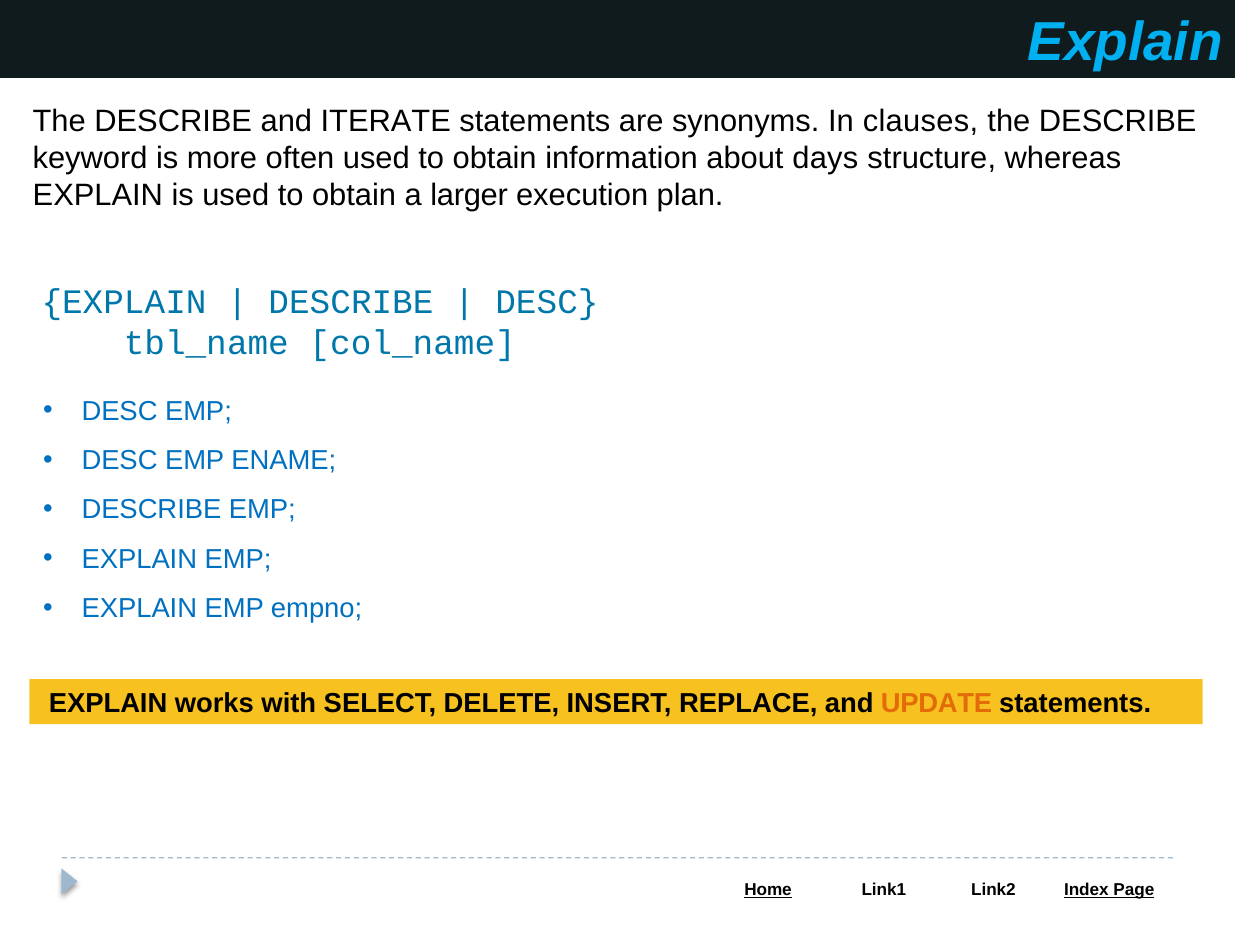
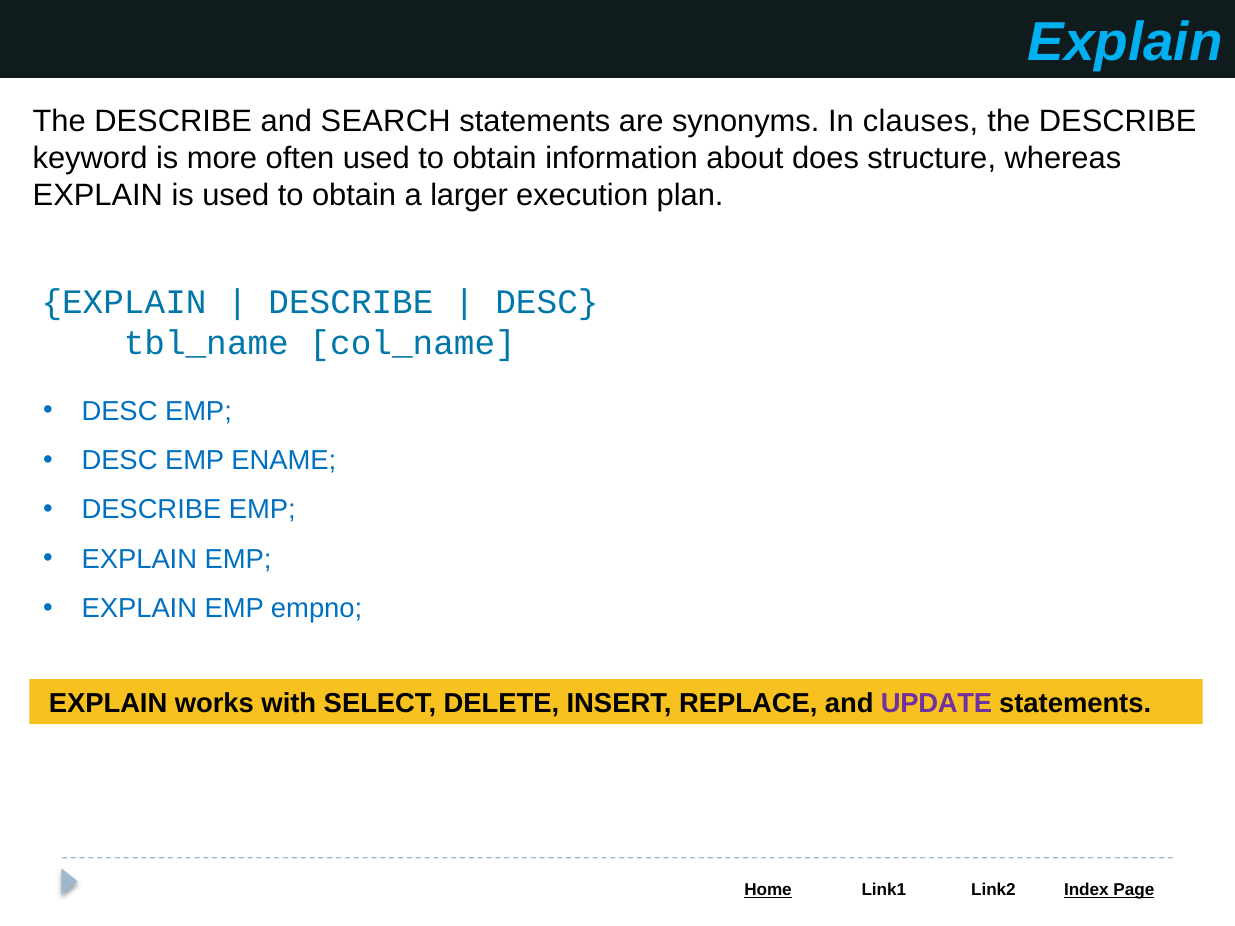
ITERATE: ITERATE -> SEARCH
days: days -> does
UPDATE colour: orange -> purple
